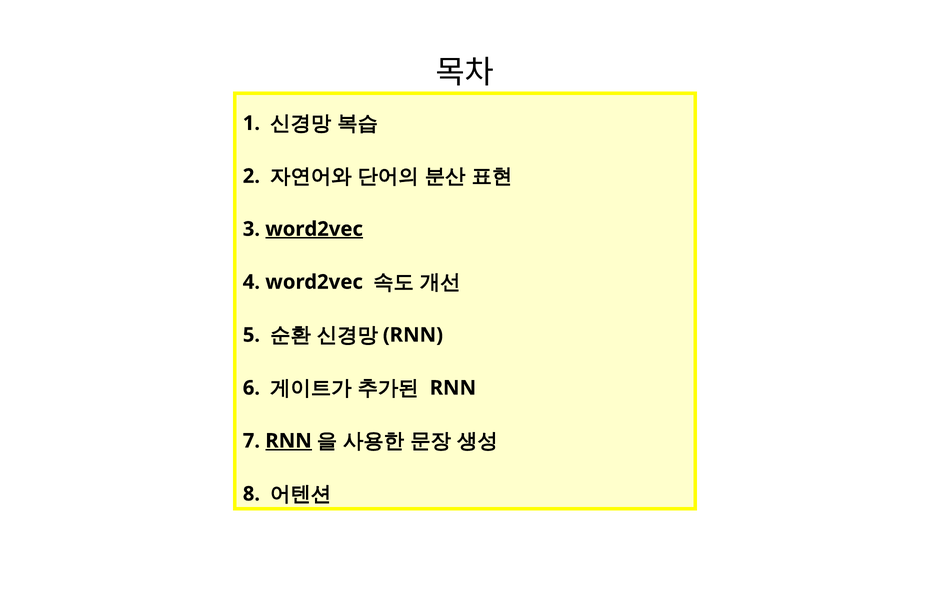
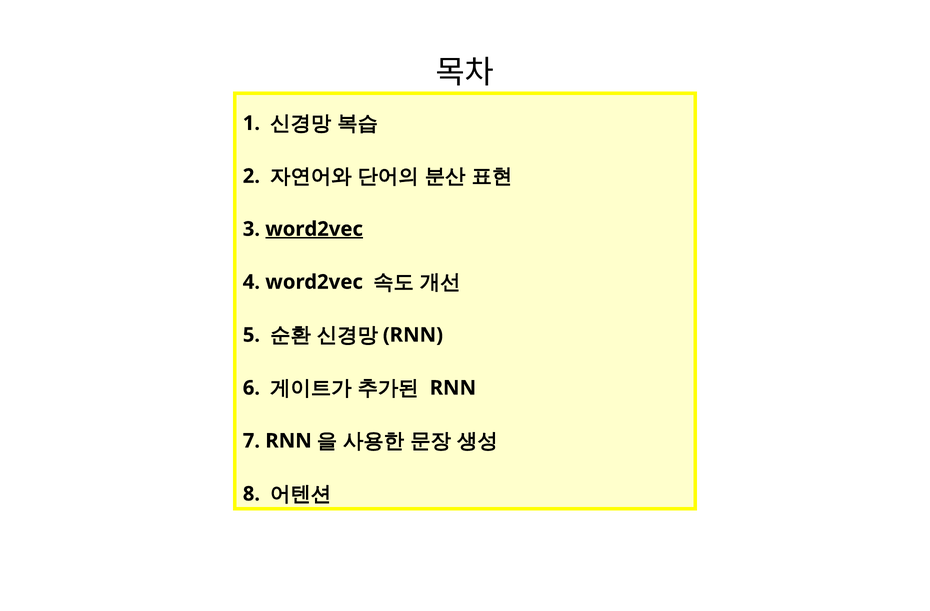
RNN at (289, 441) underline: present -> none
